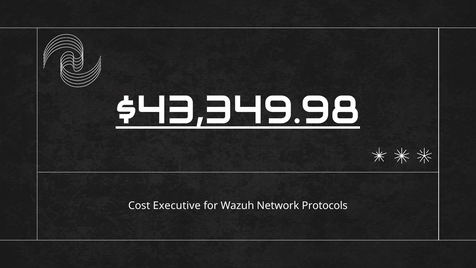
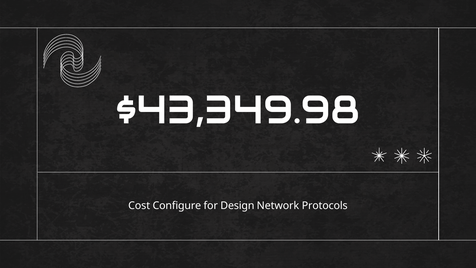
$43,349.98 underline: present -> none
Executive: Executive -> Configure
Wazuh: Wazuh -> Design
